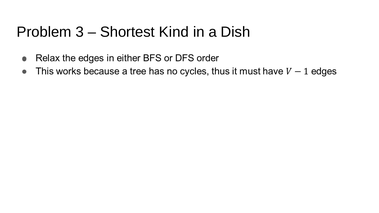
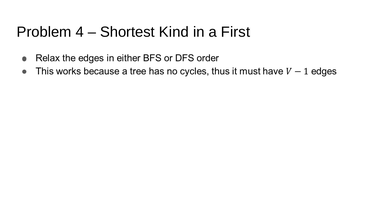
3: 3 -> 4
Dish: Dish -> First
